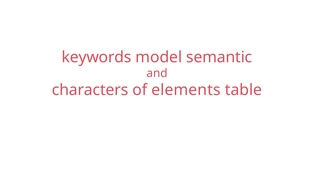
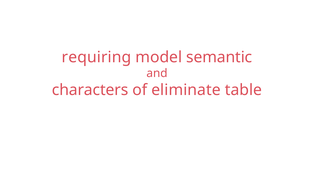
keywords: keywords -> requiring
elements: elements -> eliminate
